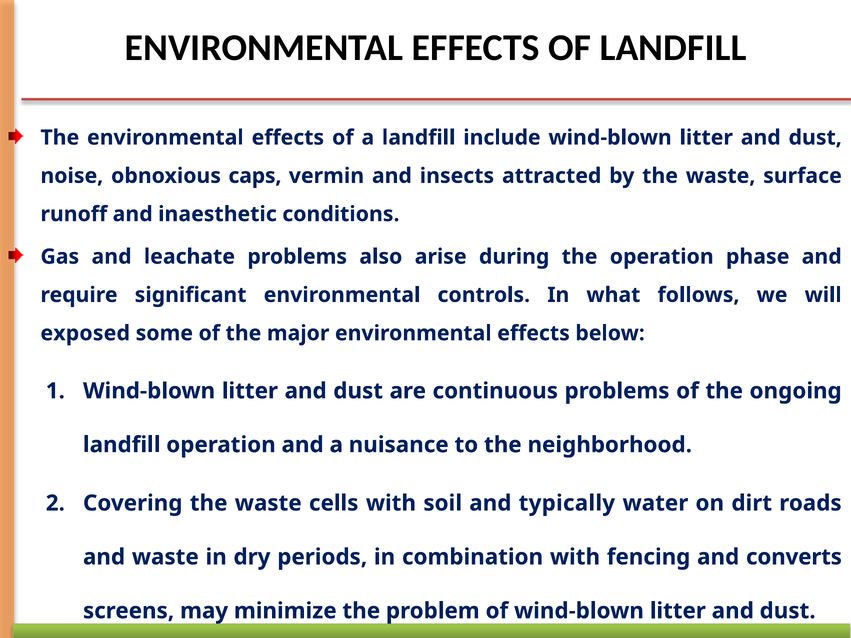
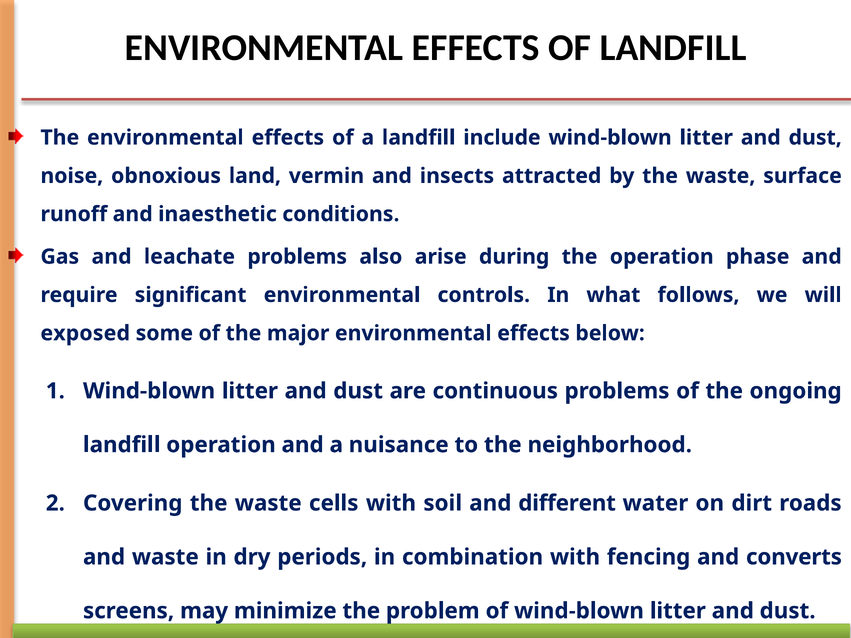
caps: caps -> land
typically: typically -> different
